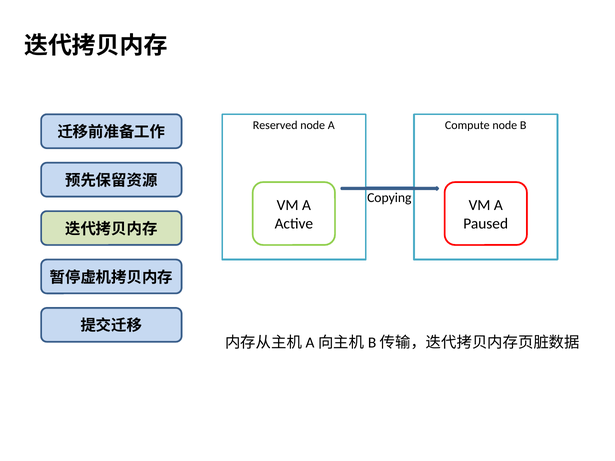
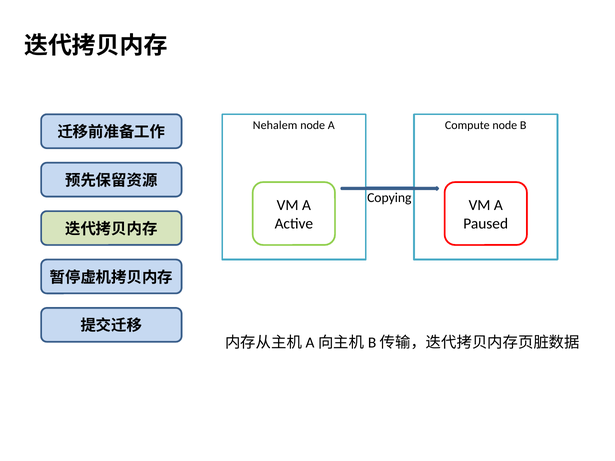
Reserved: Reserved -> Nehalem
